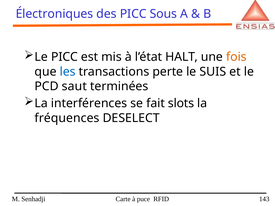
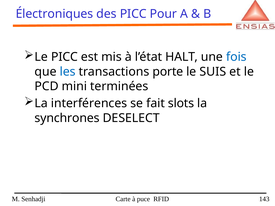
Sous: Sous -> Pour
fois colour: orange -> blue
perte: perte -> porte
saut: saut -> mini
fréquences: fréquences -> synchrones
